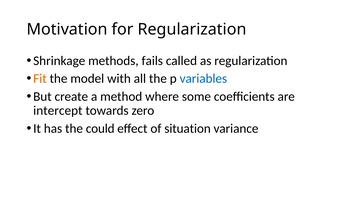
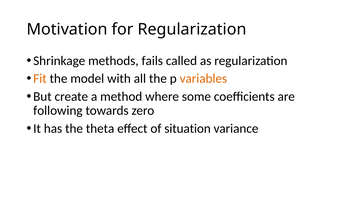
variables colour: blue -> orange
intercept: intercept -> following
could: could -> theta
